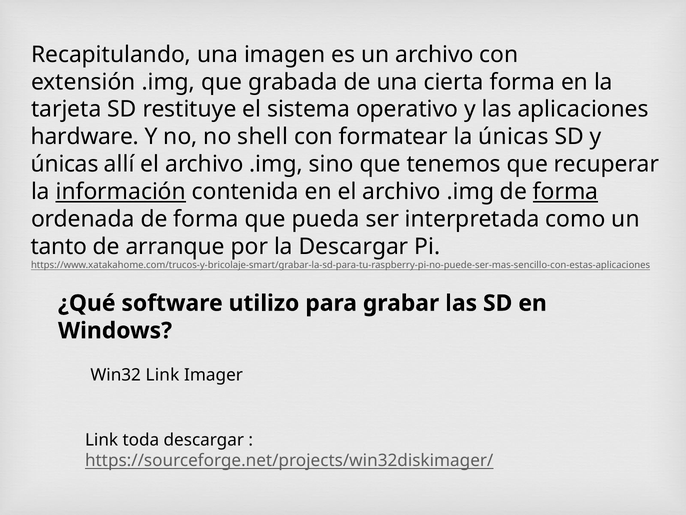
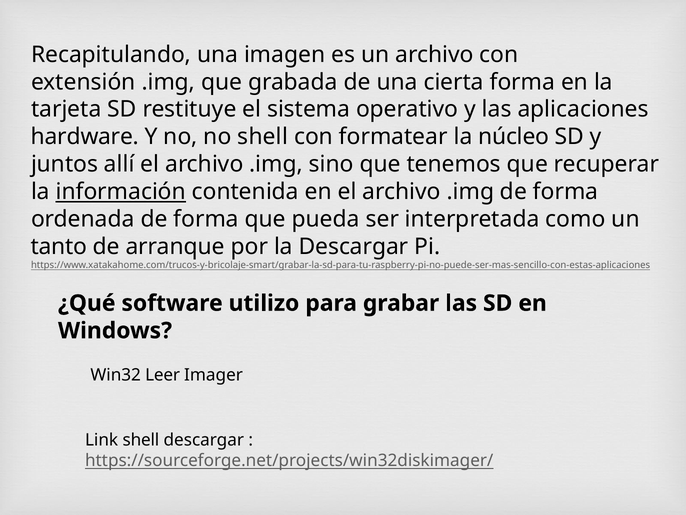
la únicas: únicas -> núcleo
únicas at (65, 164): únicas -> juntos
forma at (566, 192) underline: present -> none
Win32 Link: Link -> Leer
Link toda: toda -> shell
